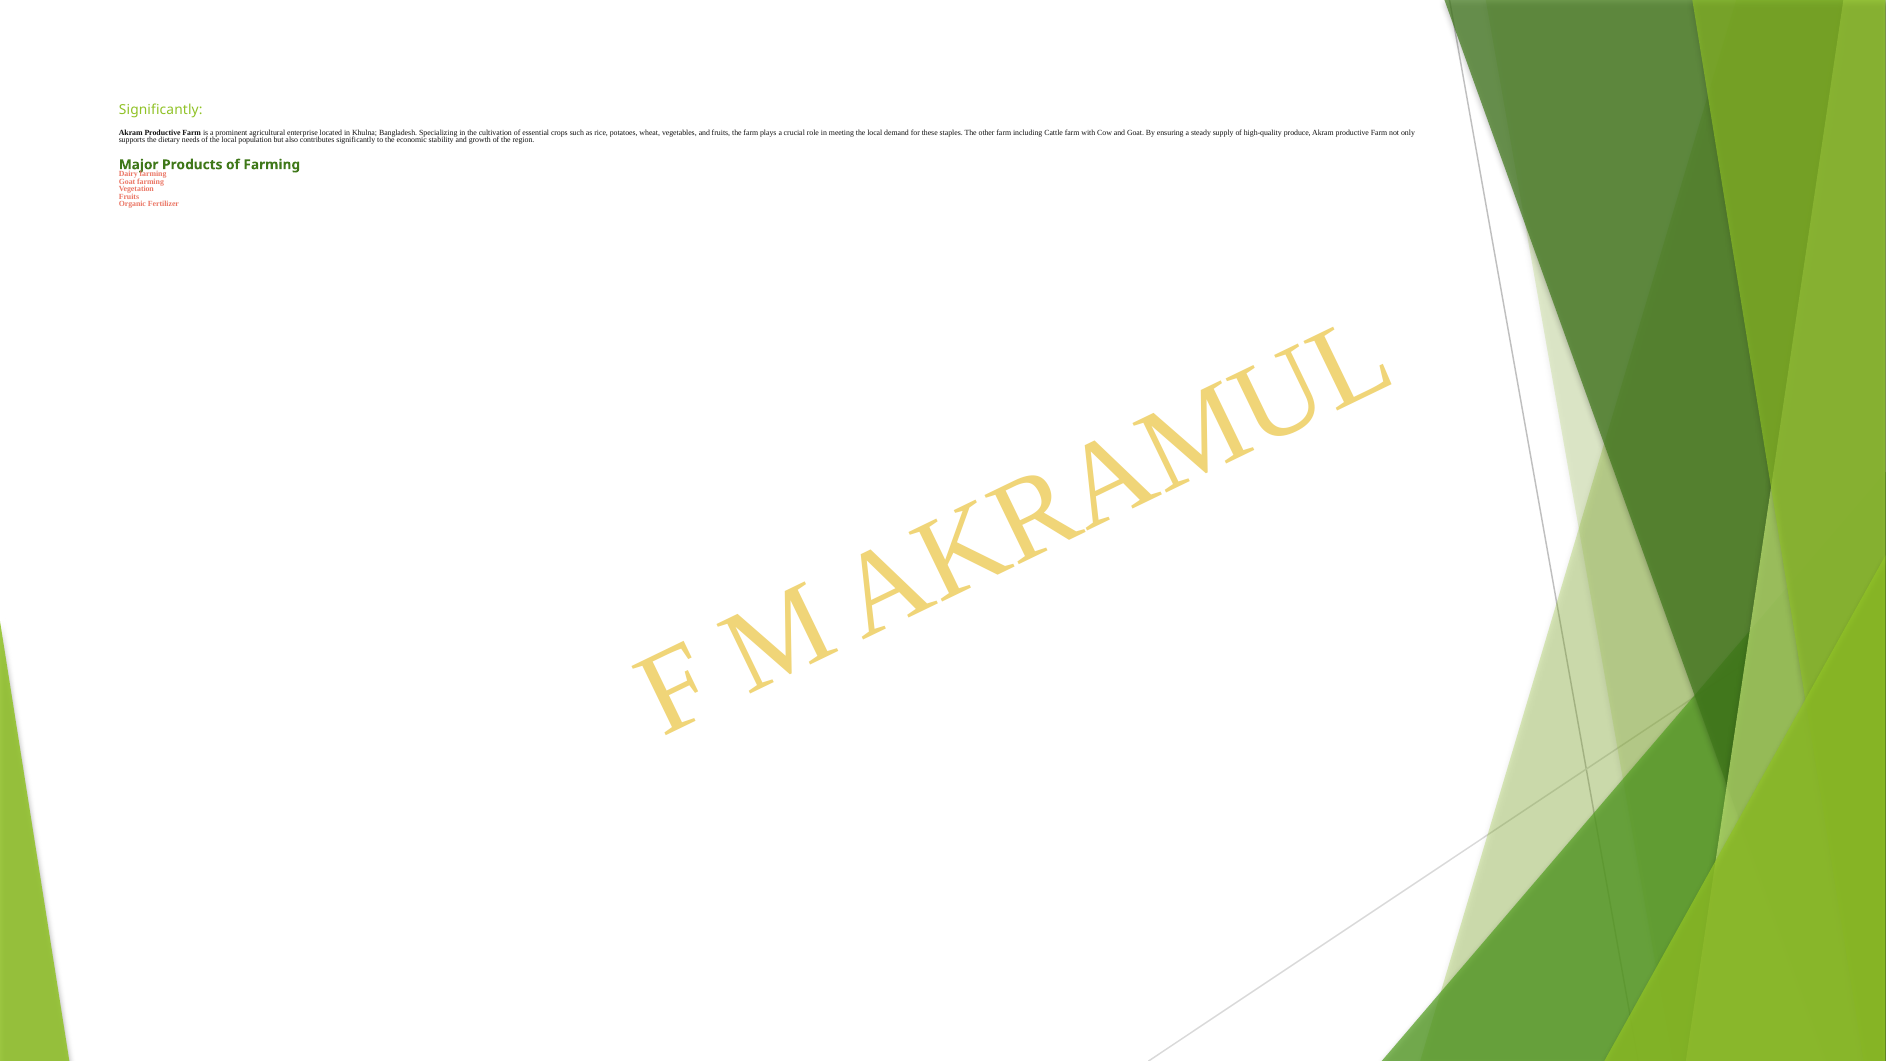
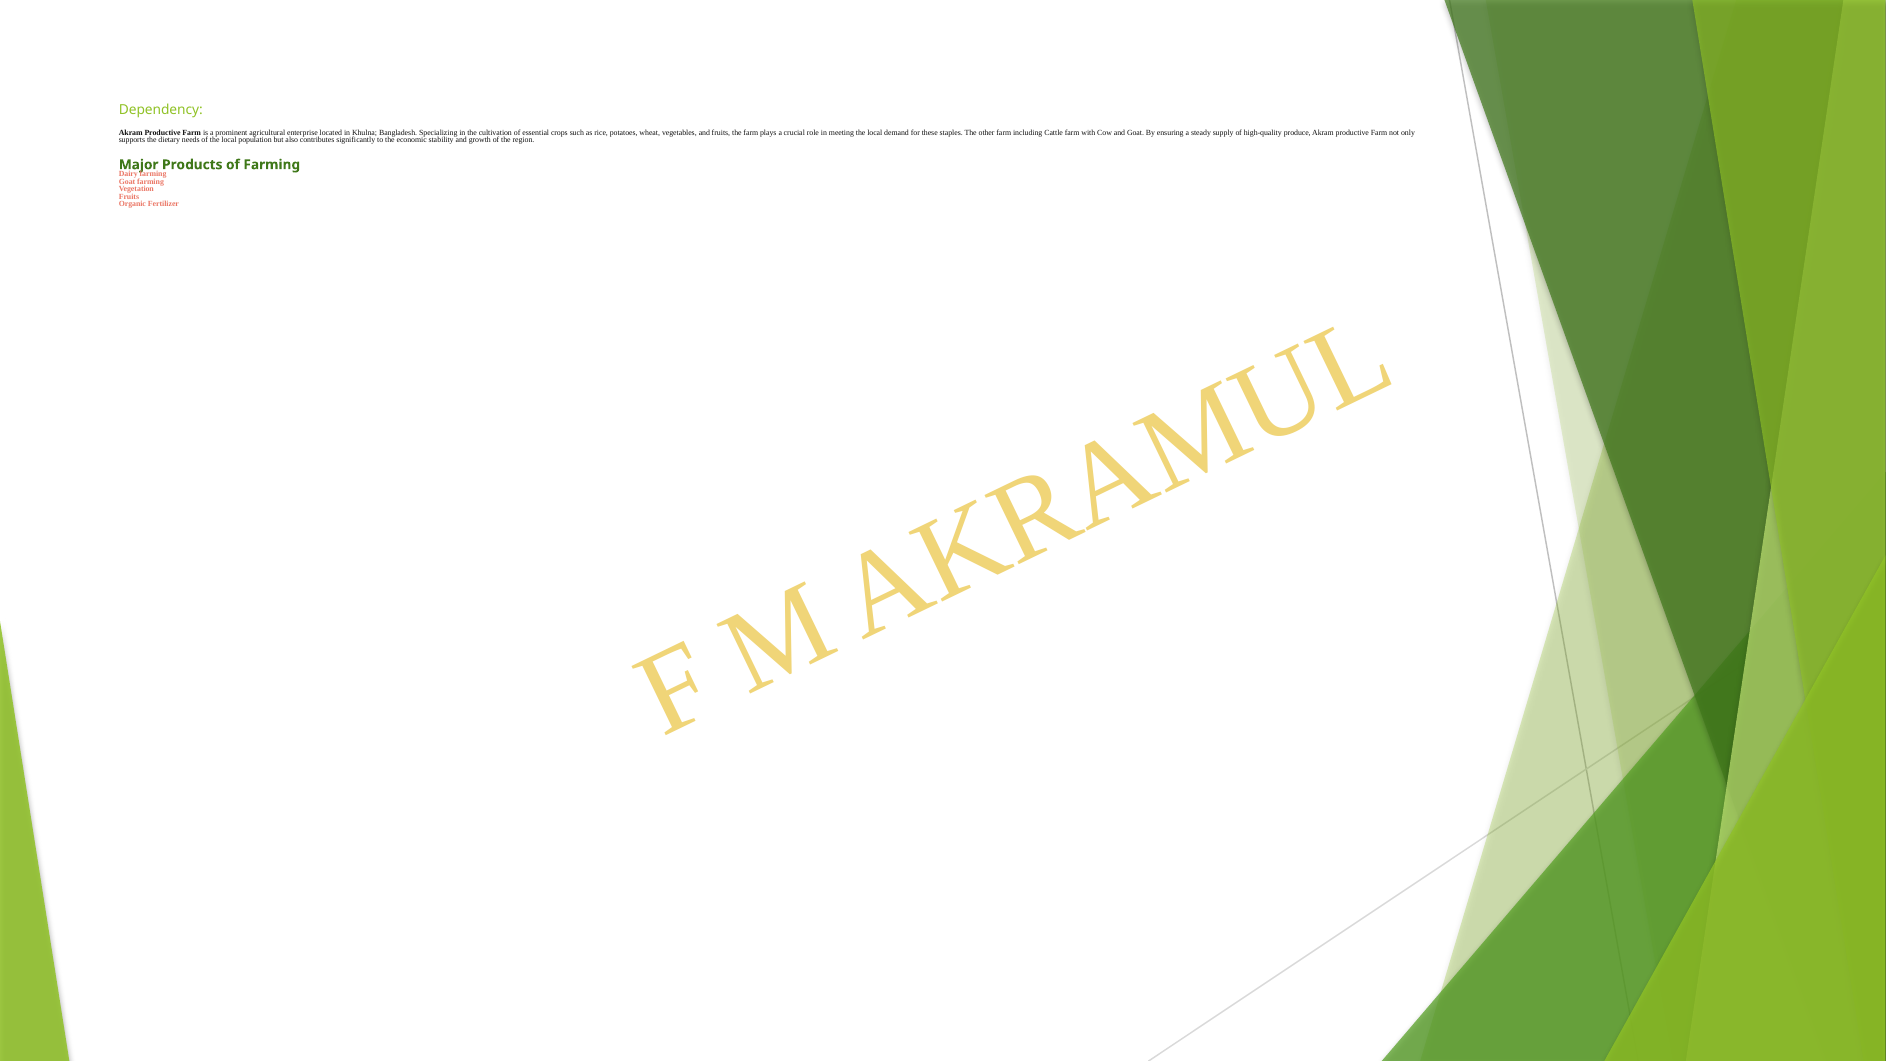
Significantly at (161, 110): Significantly -> Dependency
